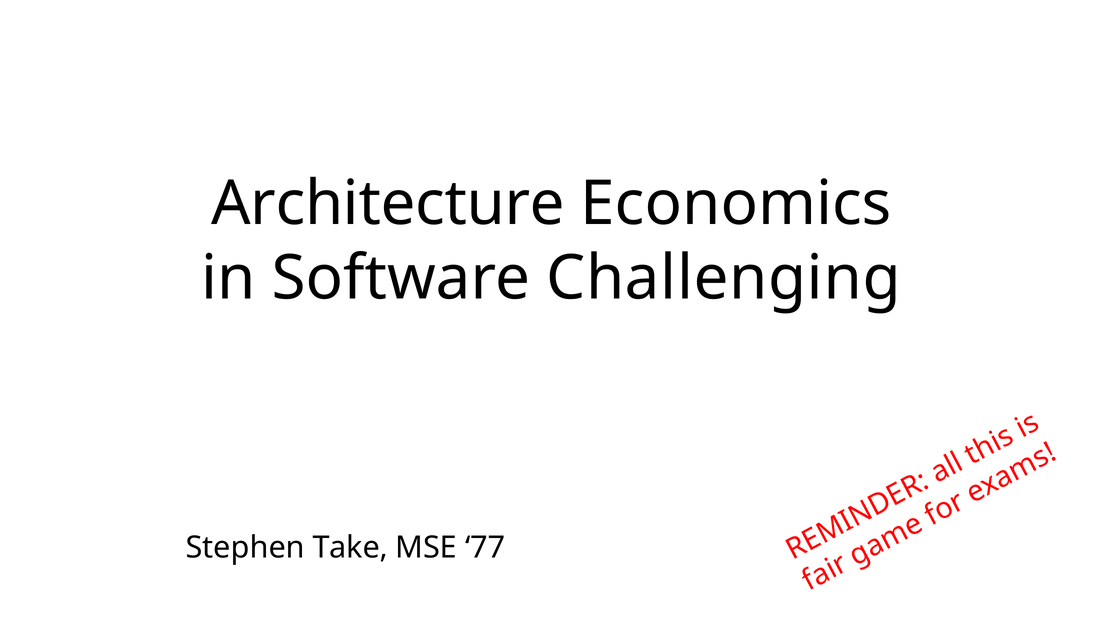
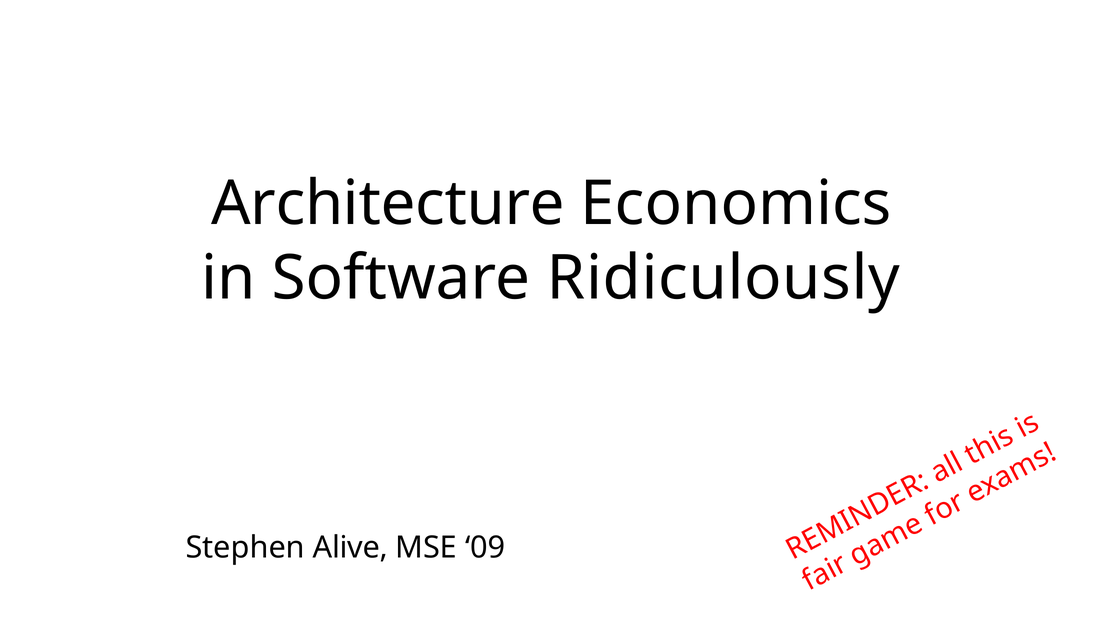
Challenging: Challenging -> Ridiculously
Take: Take -> Alive
77: 77 -> 09
